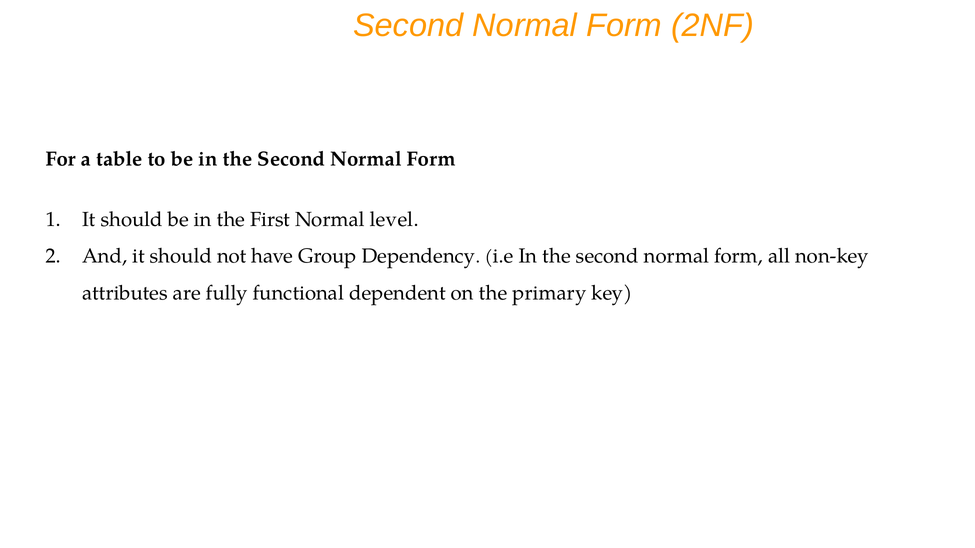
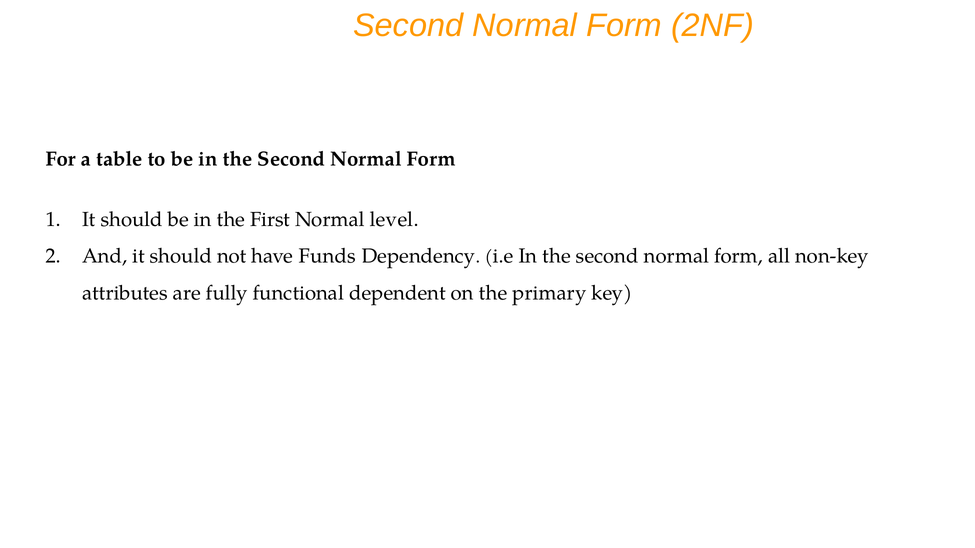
Group: Group -> Funds
